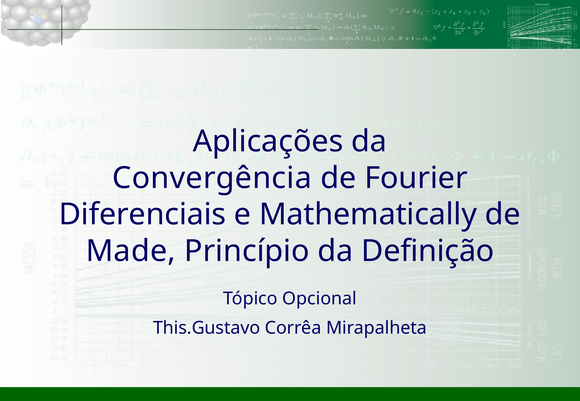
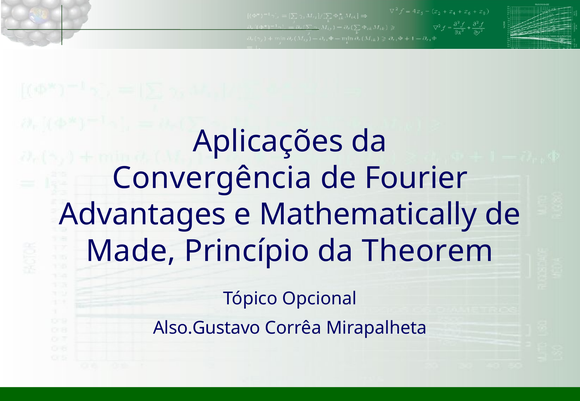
Diferenciais: Diferenciais -> Advantages
Definição: Definição -> Theorem
This.Gustavo: This.Gustavo -> Also.Gustavo
